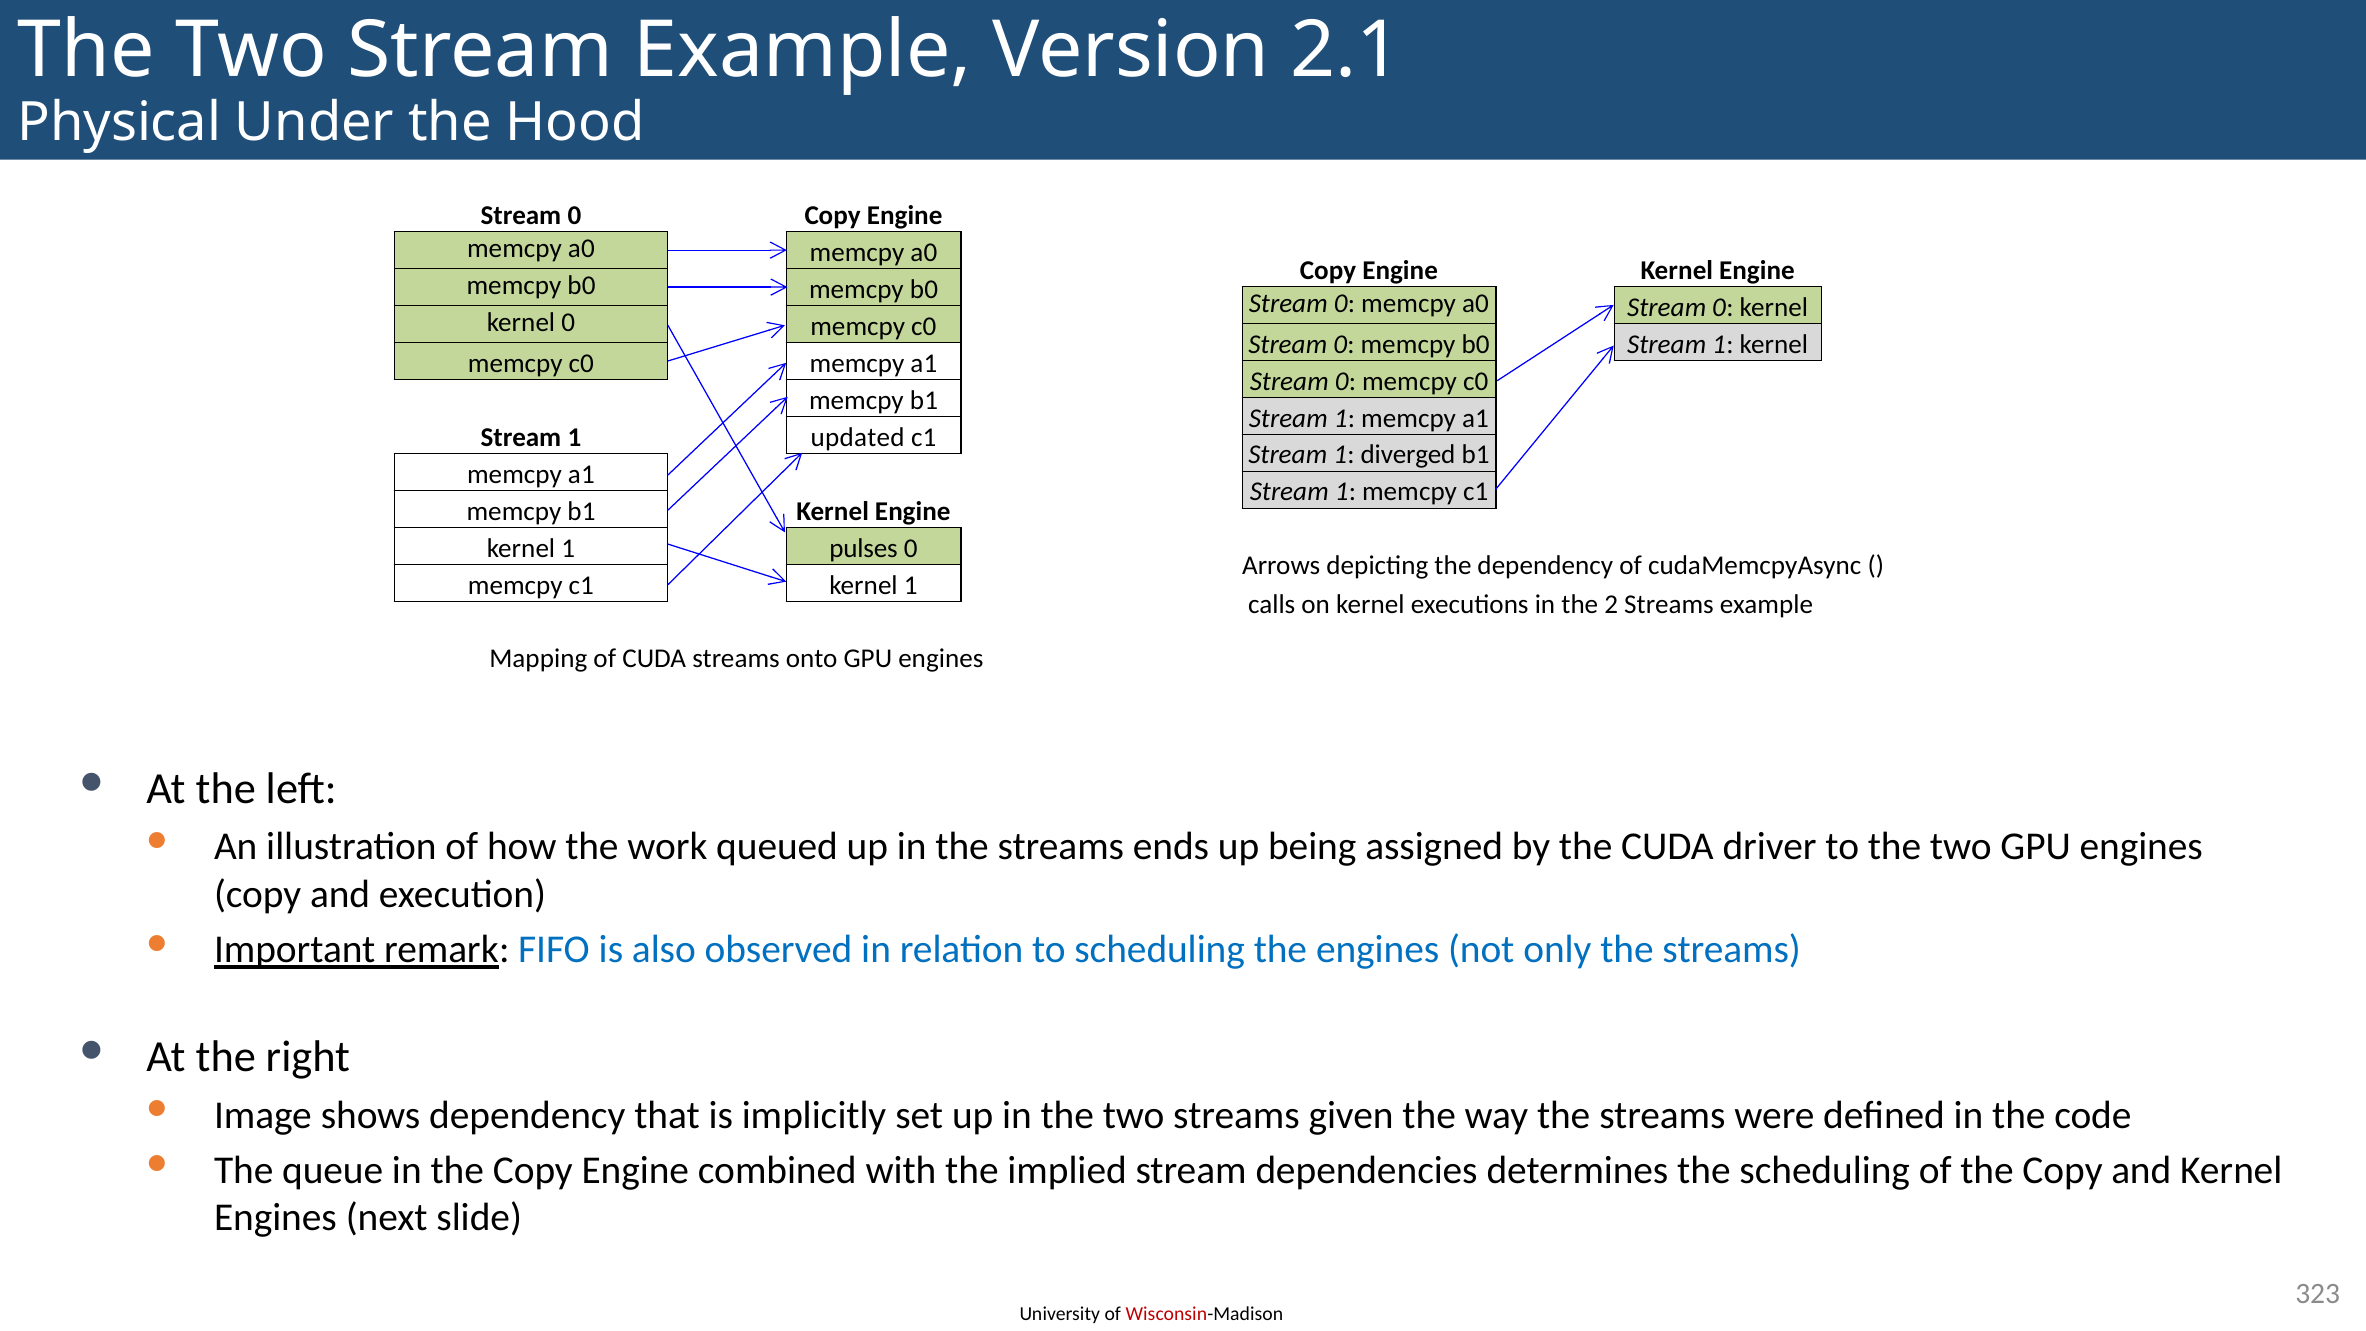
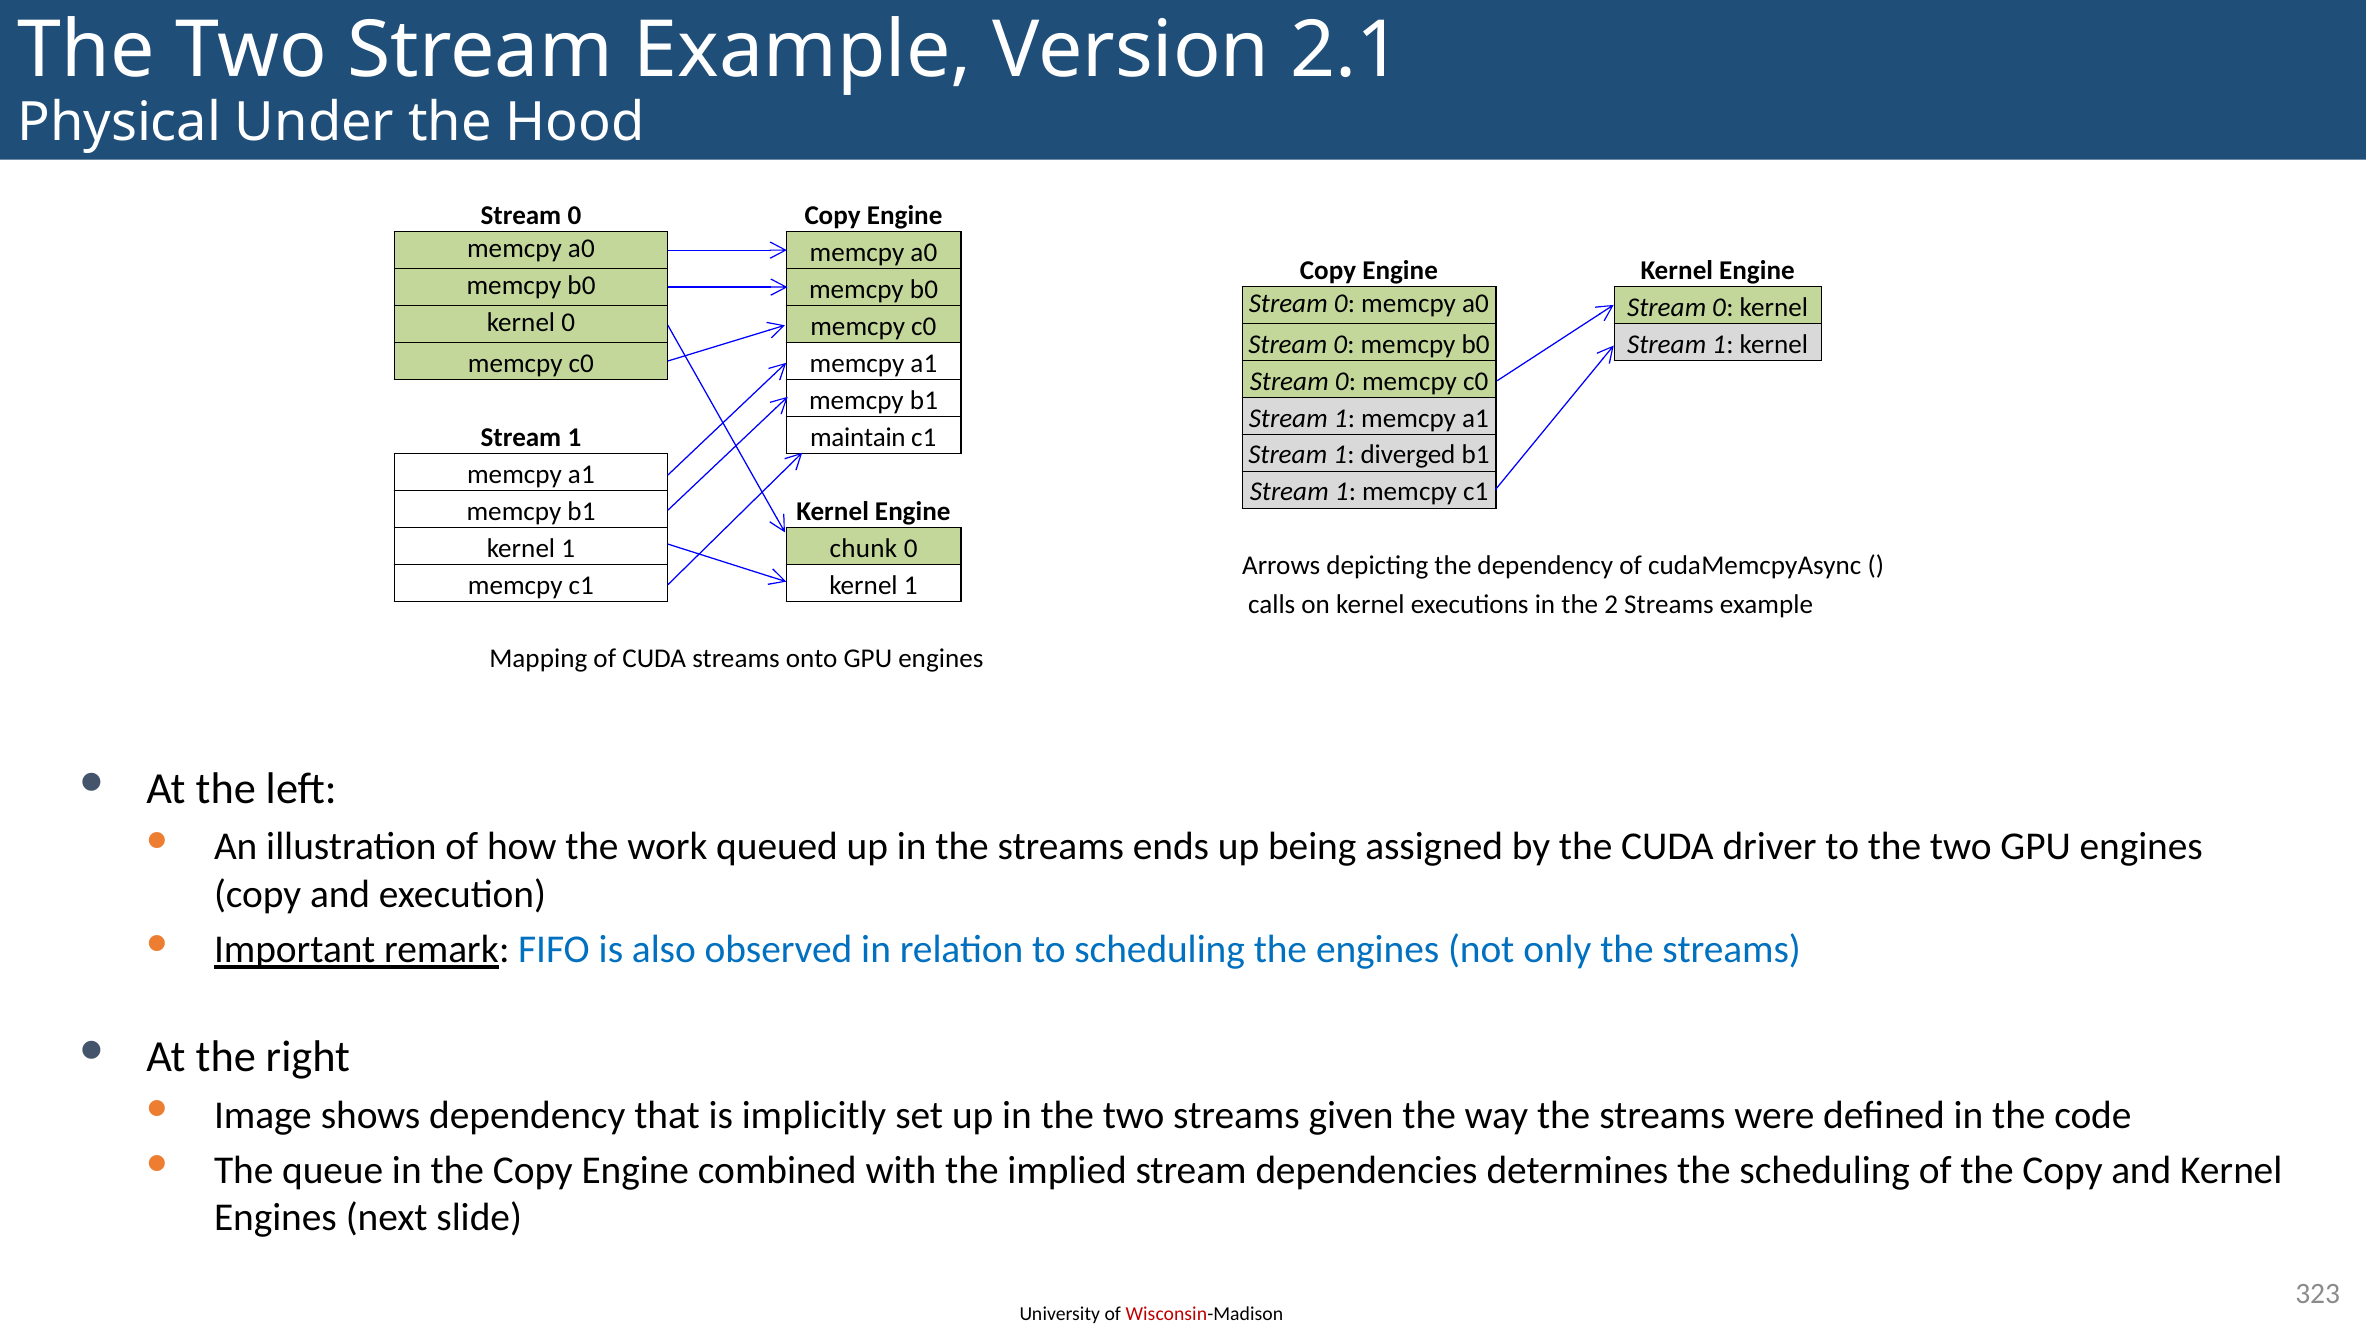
updated: updated -> maintain
pulses: pulses -> chunk
